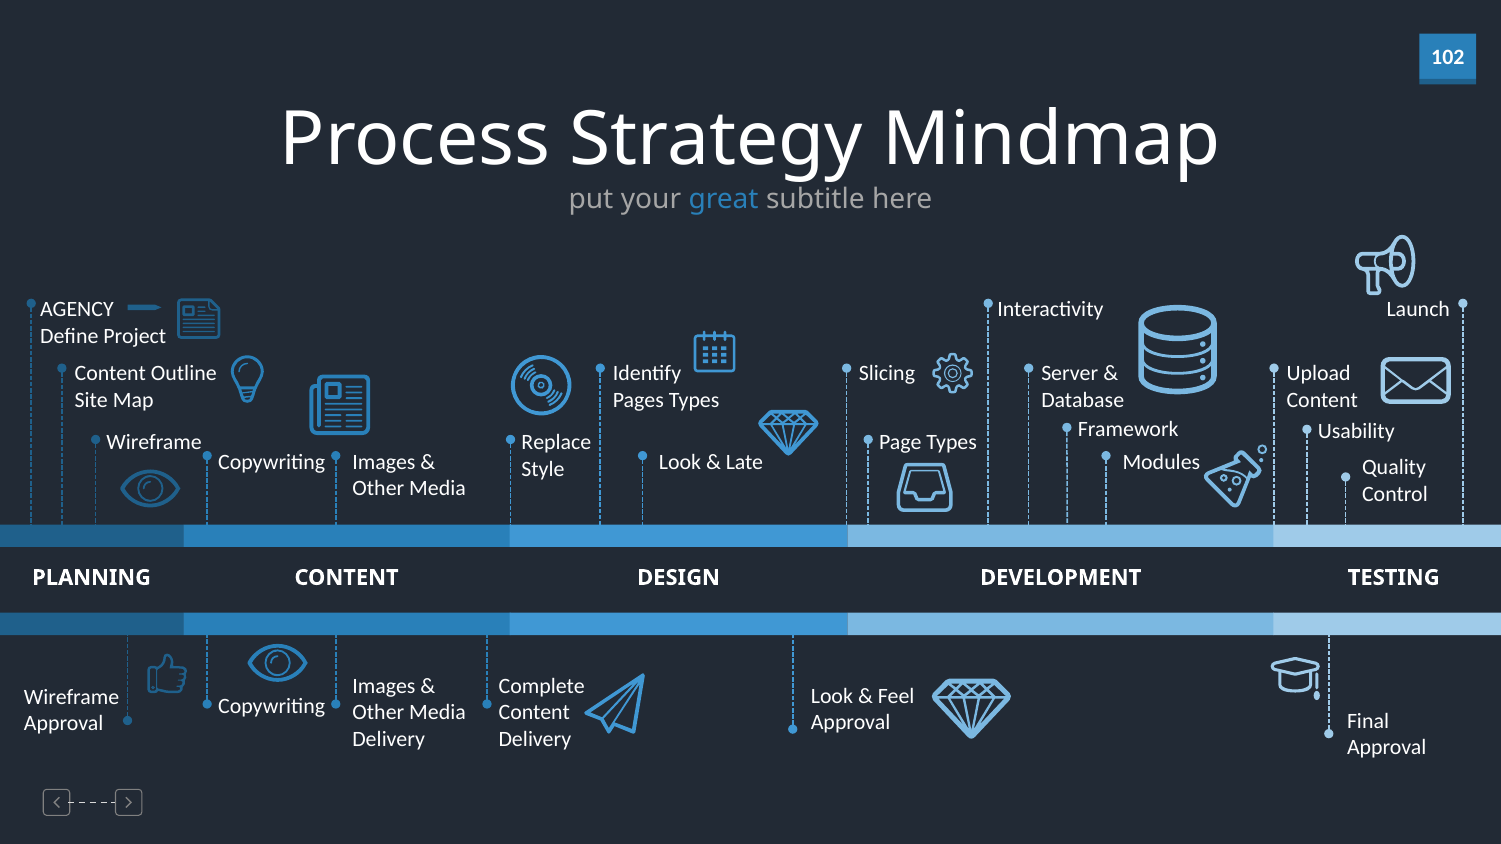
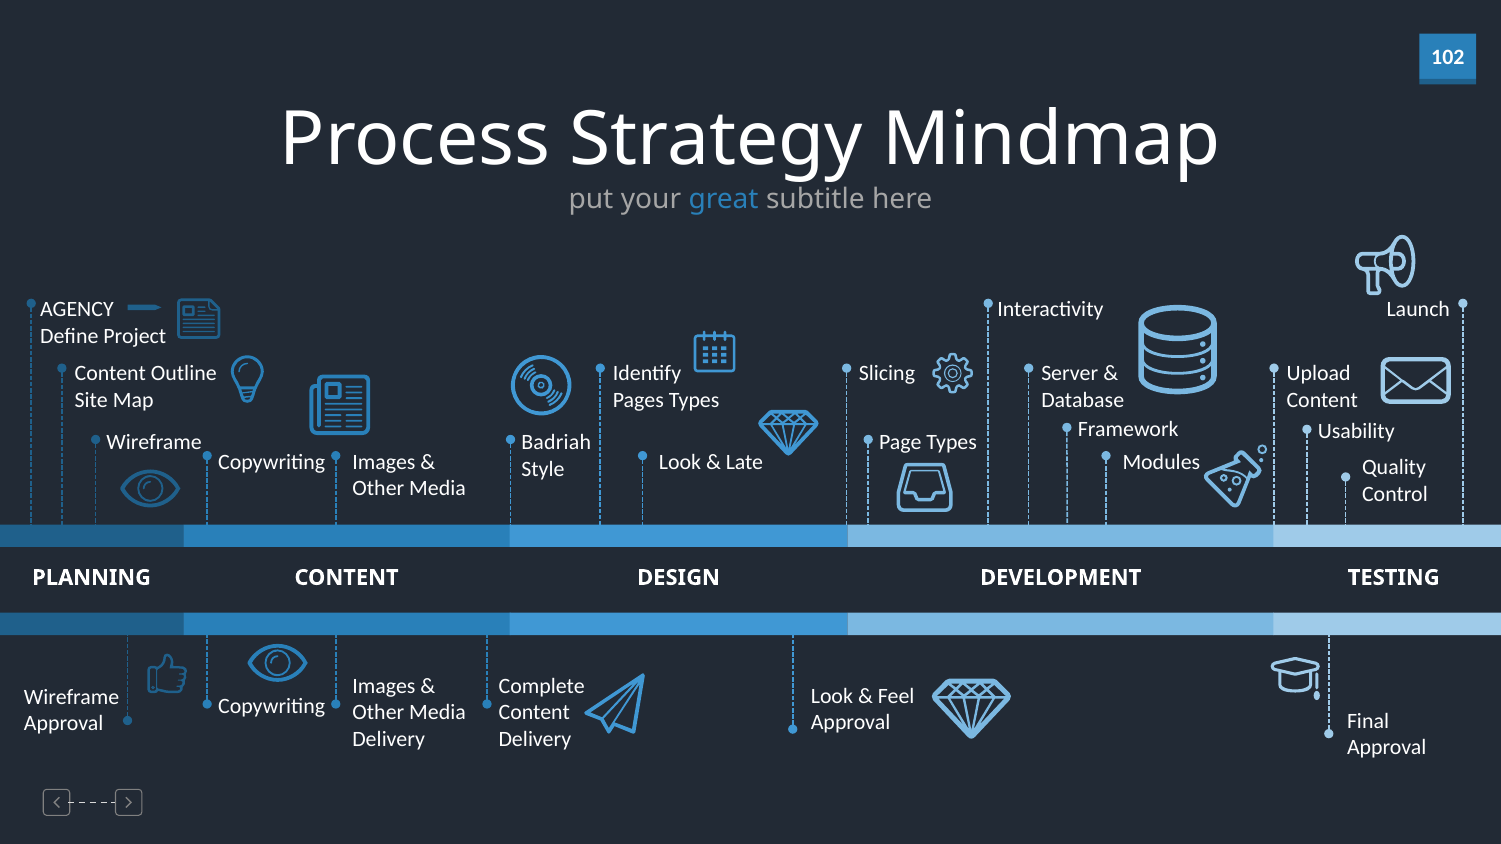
Replace: Replace -> Badriah
